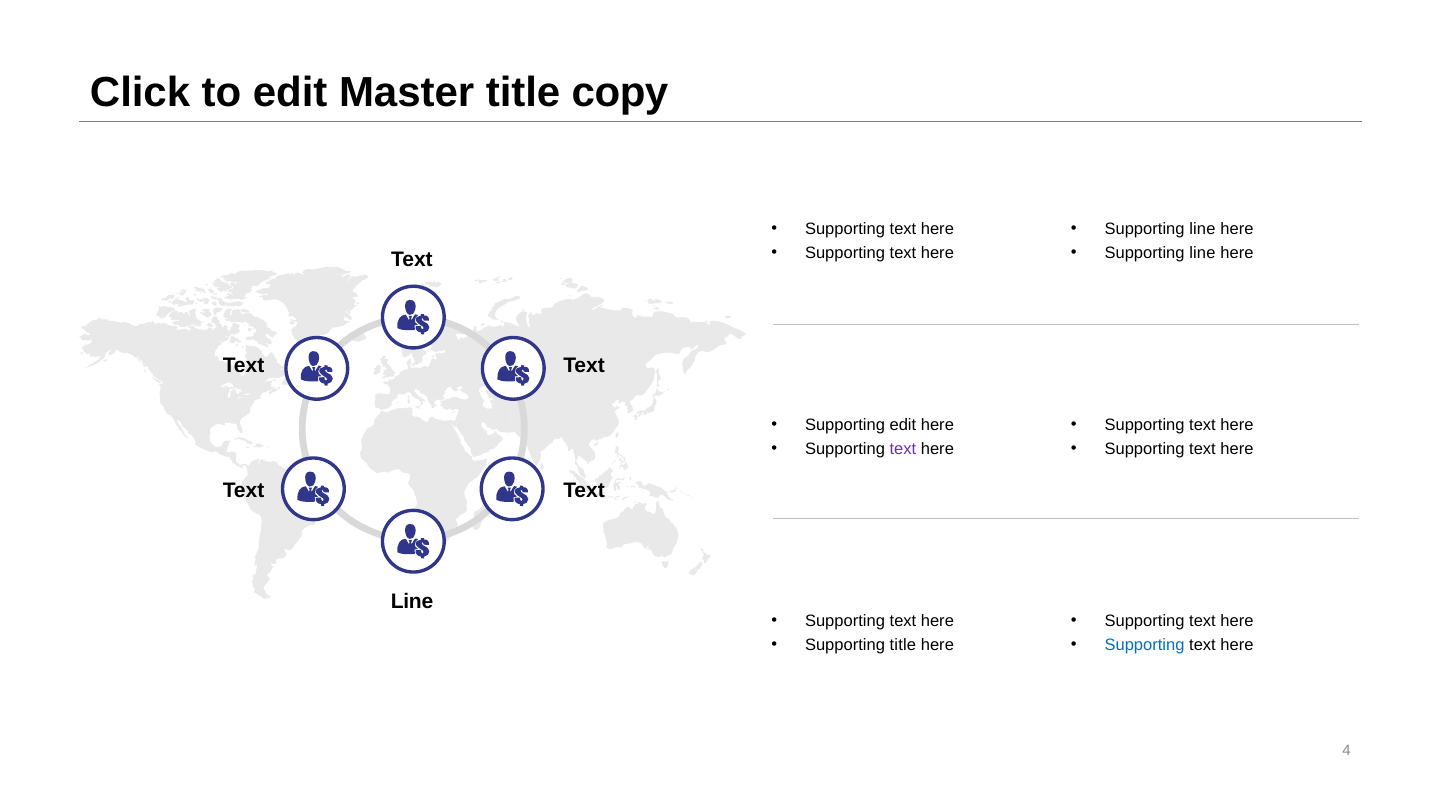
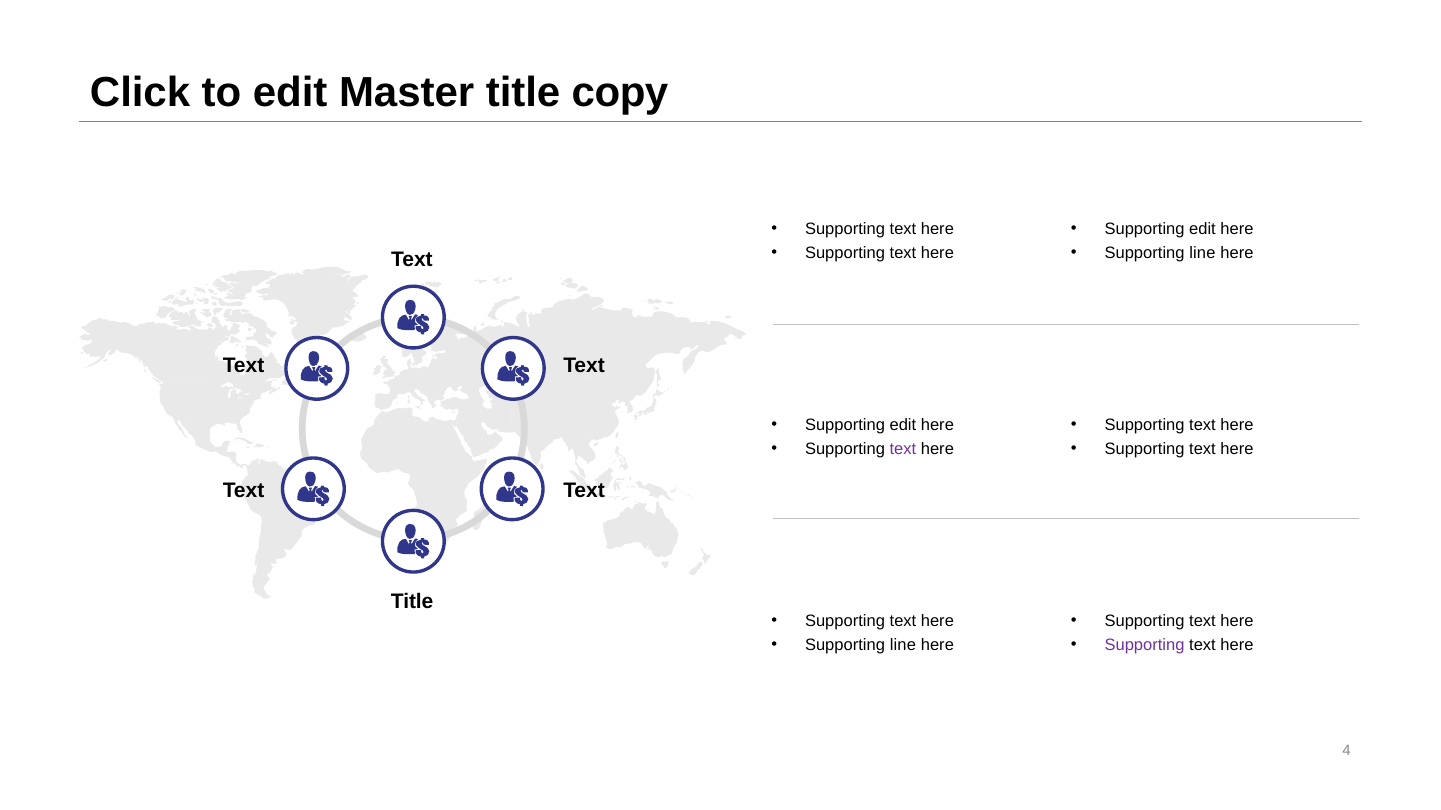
line at (1202, 230): line -> edit
Line at (412, 602): Line -> Title
title at (903, 646): title -> line
Supporting at (1145, 646) colour: blue -> purple
